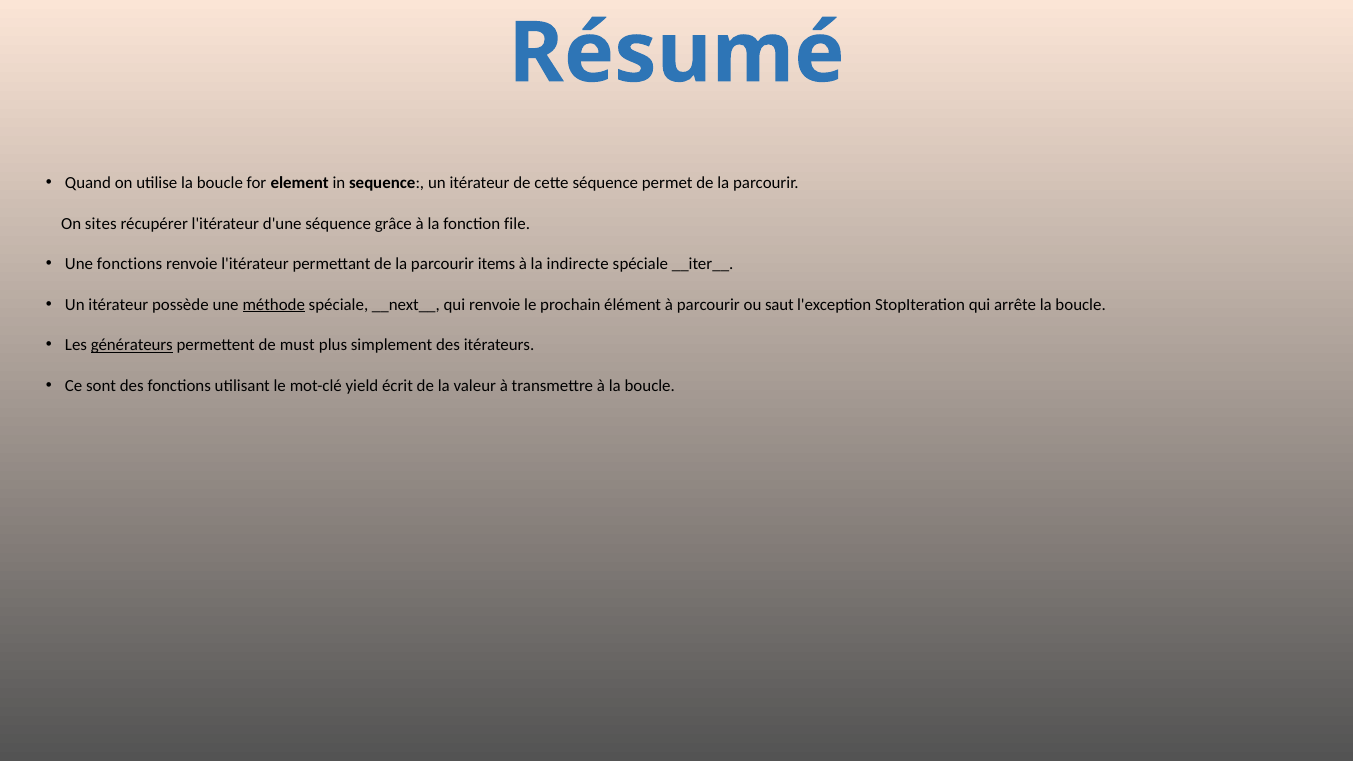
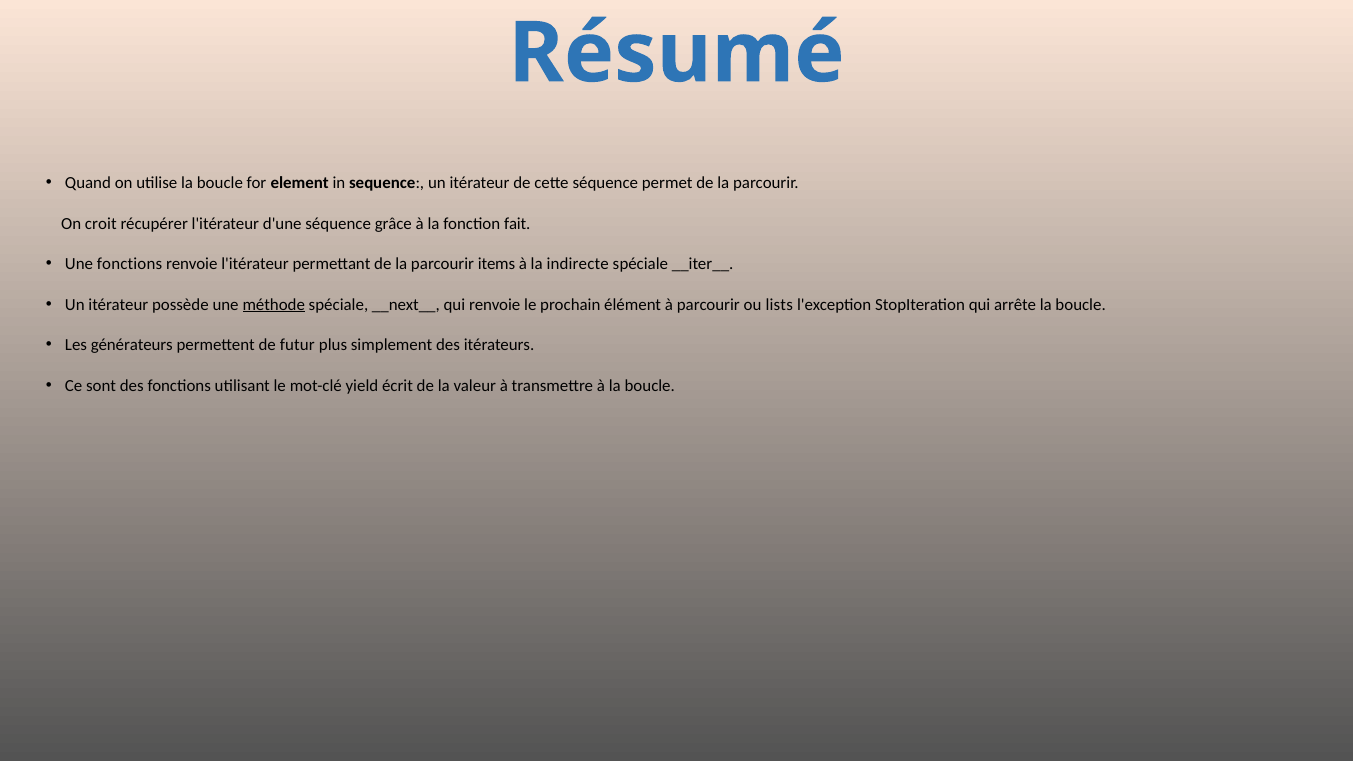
sites: sites -> croit
file: file -> fait
saut: saut -> lists
générateurs underline: present -> none
must: must -> futur
